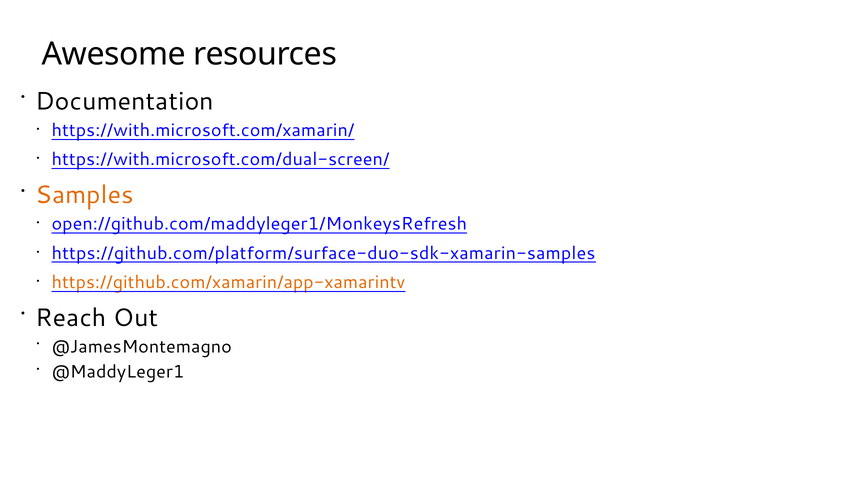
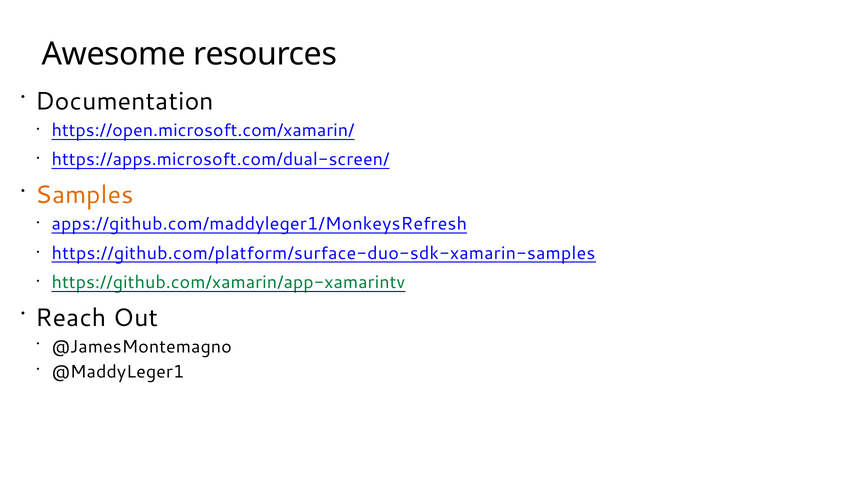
https://with.microsoft.com/xamarin/: https://with.microsoft.com/xamarin/ -> https://open.microsoft.com/xamarin/
https://with.microsoft.com/dual-screen/: https://with.microsoft.com/dual-screen/ -> https://apps.microsoft.com/dual-screen/
open://github.com/maddyleger1/MonkeysRefresh: open://github.com/maddyleger1/MonkeysRefresh -> apps://github.com/maddyleger1/MonkeysRefresh
https://github.com/xamarin/app-xamarintv colour: orange -> green
